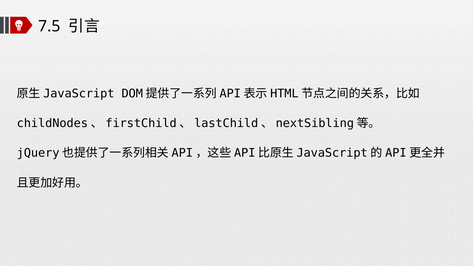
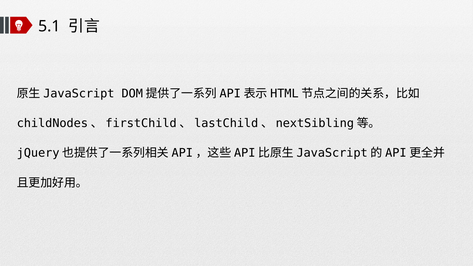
7.5: 7.5 -> 5.1
